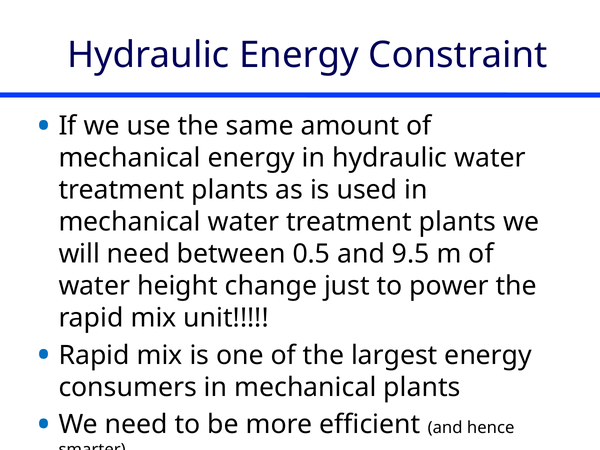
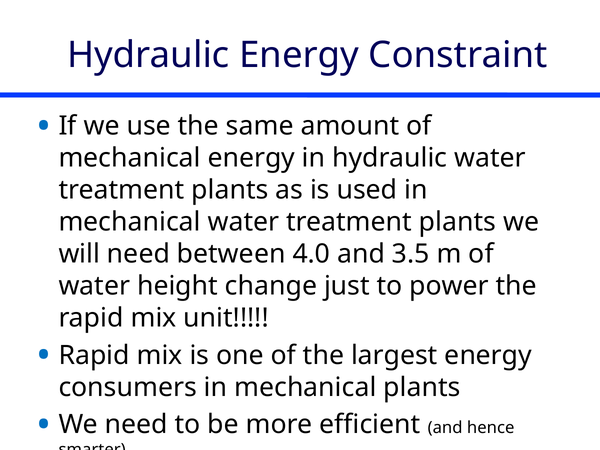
0.5: 0.5 -> 4.0
9.5: 9.5 -> 3.5
